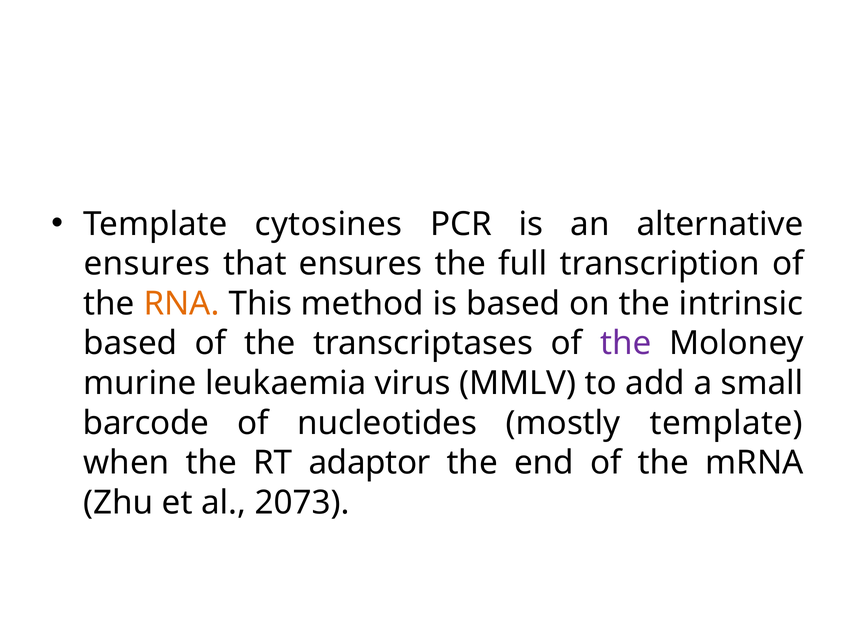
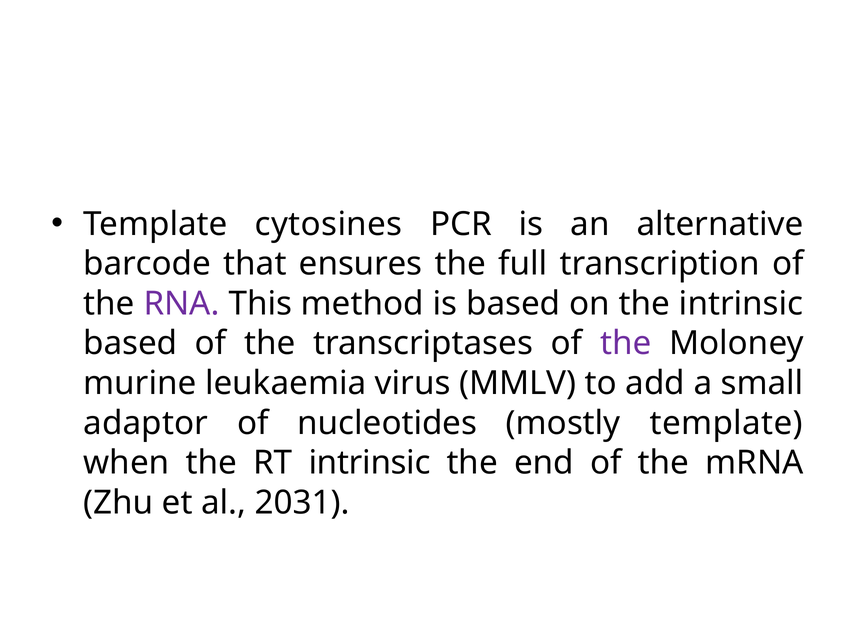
ensures at (147, 264): ensures -> barcode
RNA colour: orange -> purple
barcode: barcode -> adaptor
RT adaptor: adaptor -> intrinsic
2073: 2073 -> 2031
